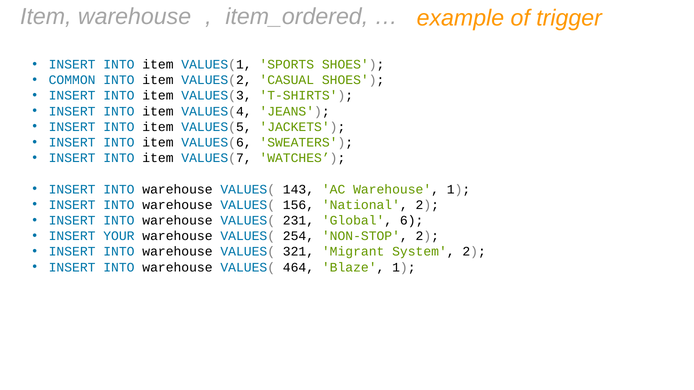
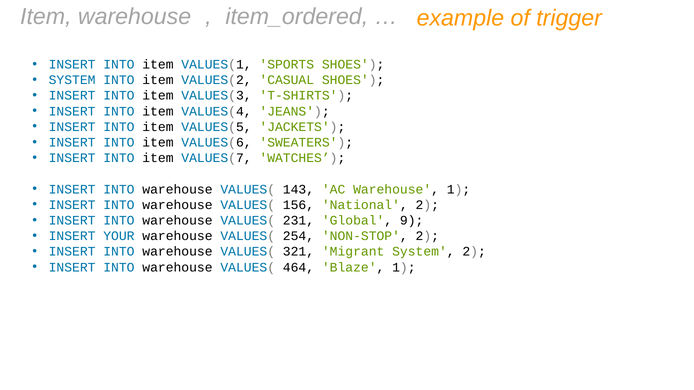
COMMON at (72, 80): COMMON -> SYSTEM
6: 6 -> 9
